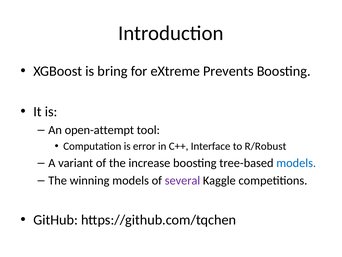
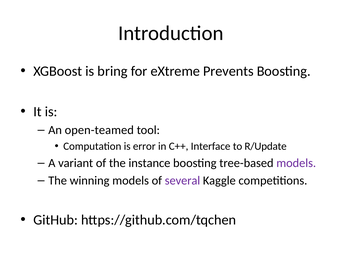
open-attempt: open-attempt -> open-teamed
R/Robust: R/Robust -> R/Update
increase: increase -> instance
models at (296, 163) colour: blue -> purple
